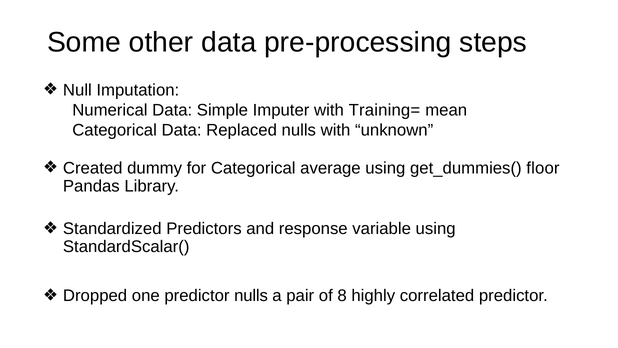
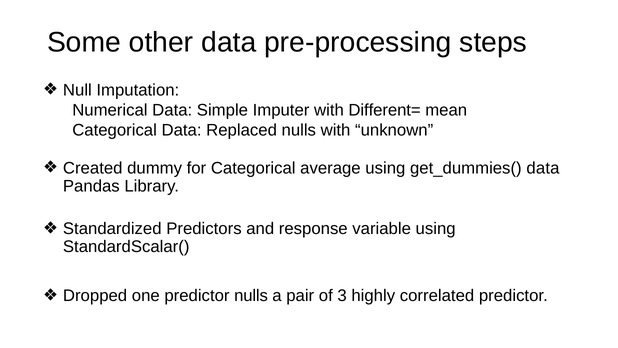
Training=: Training= -> Different=
get_dummies( floor: floor -> data
8: 8 -> 3
